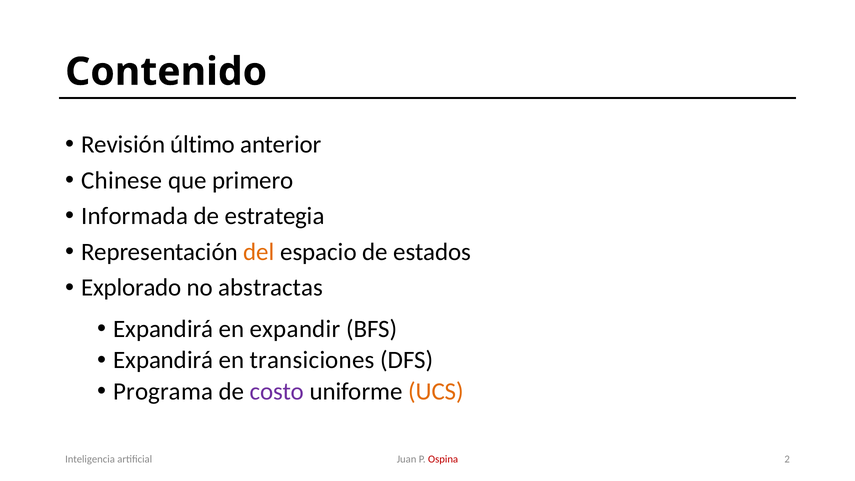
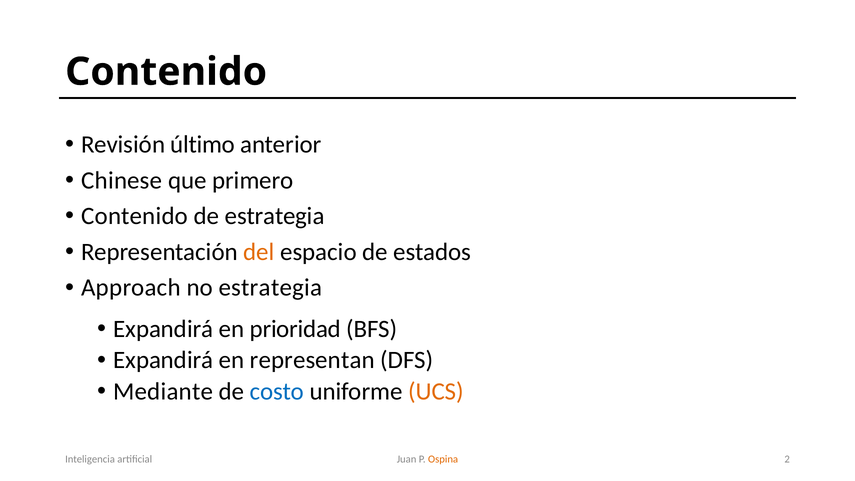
Informada at (135, 216): Informada -> Contenido
Explorado: Explorado -> Approach
no abstractas: abstractas -> estrategia
expandir: expandir -> prioridad
transiciones: transiciones -> representan
Programa: Programa -> Mediante
costo colour: purple -> blue
Ospina colour: red -> orange
